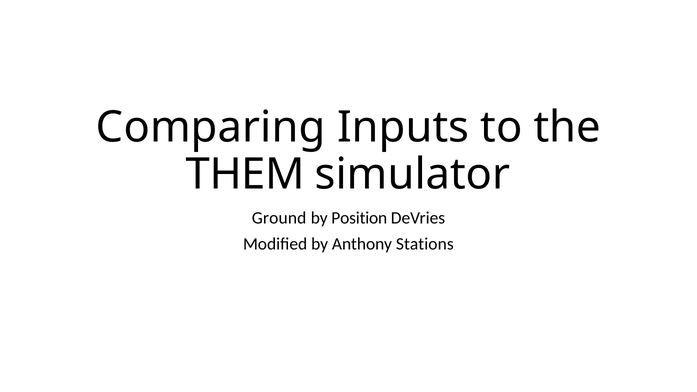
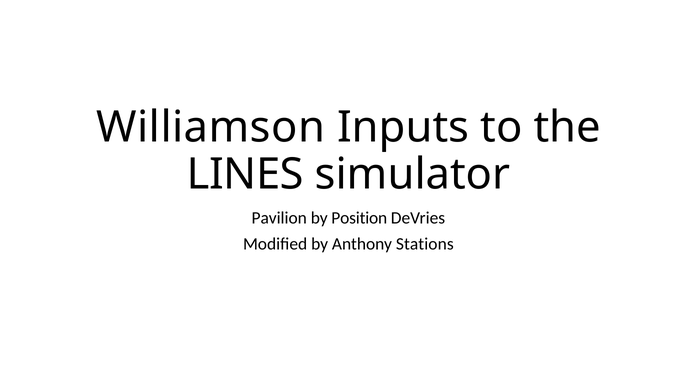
Comparing: Comparing -> Williamson
THEM: THEM -> LINES
Ground: Ground -> Pavilion
